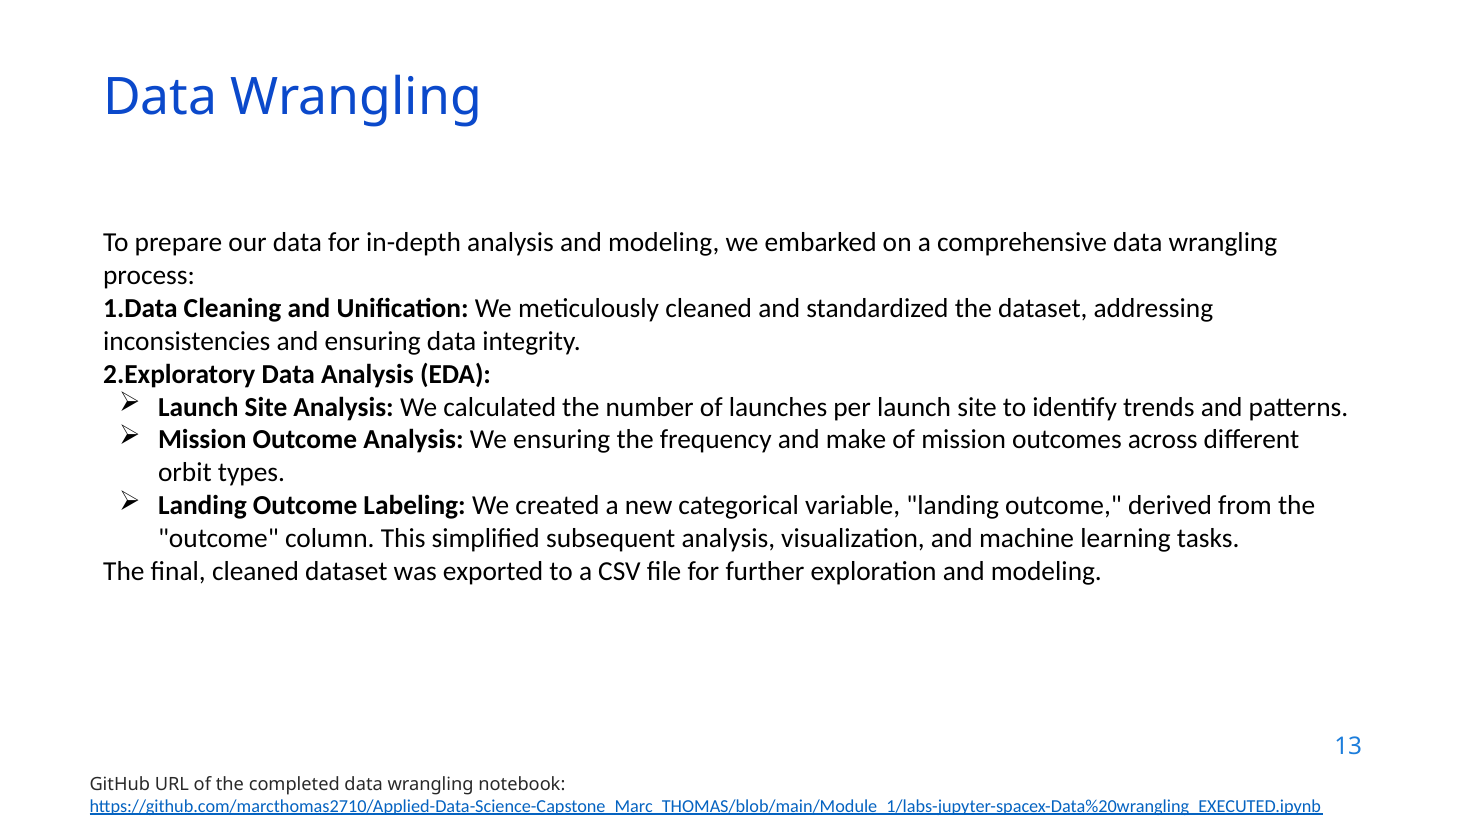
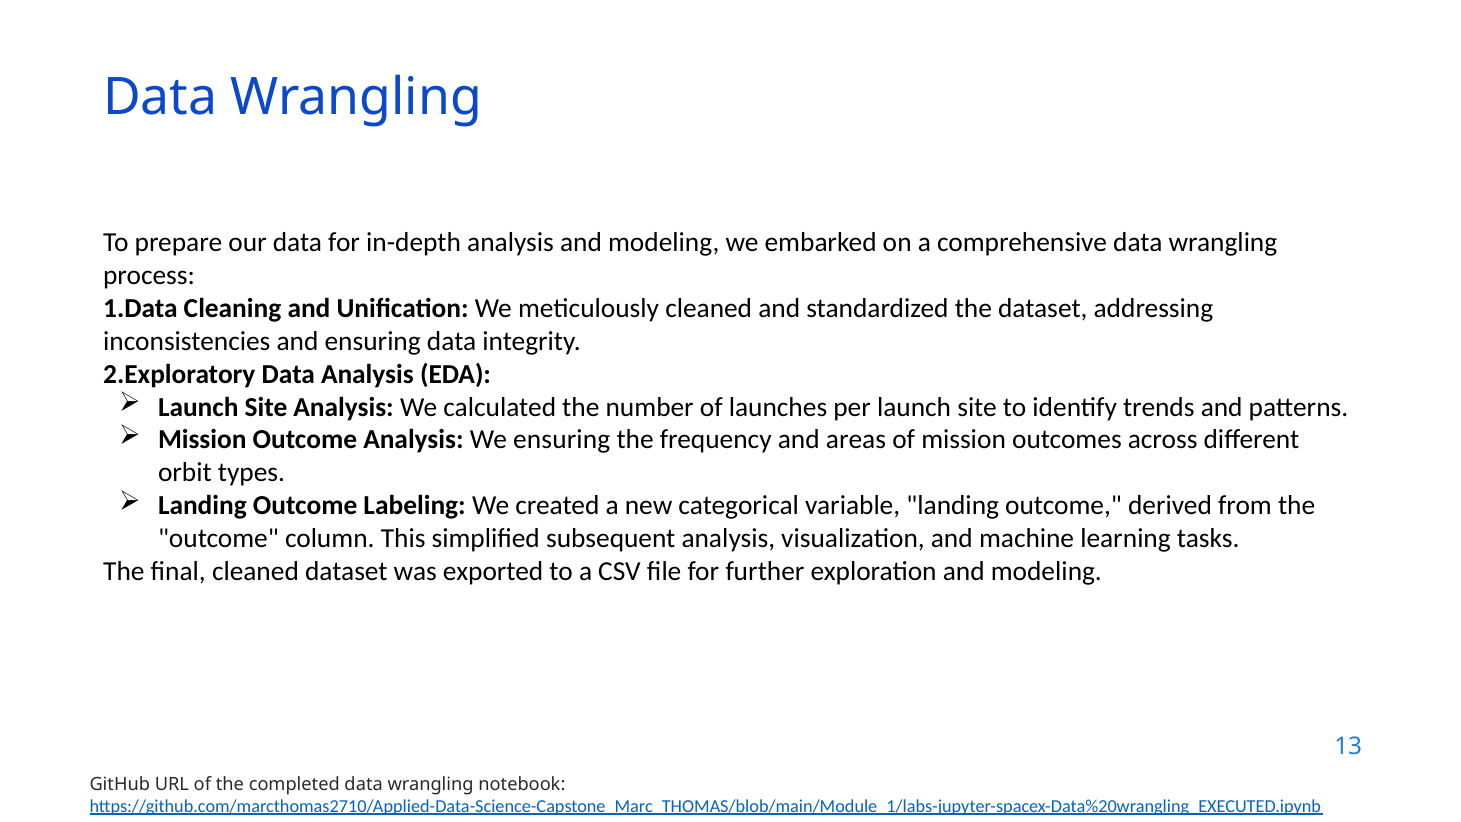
make: make -> areas
